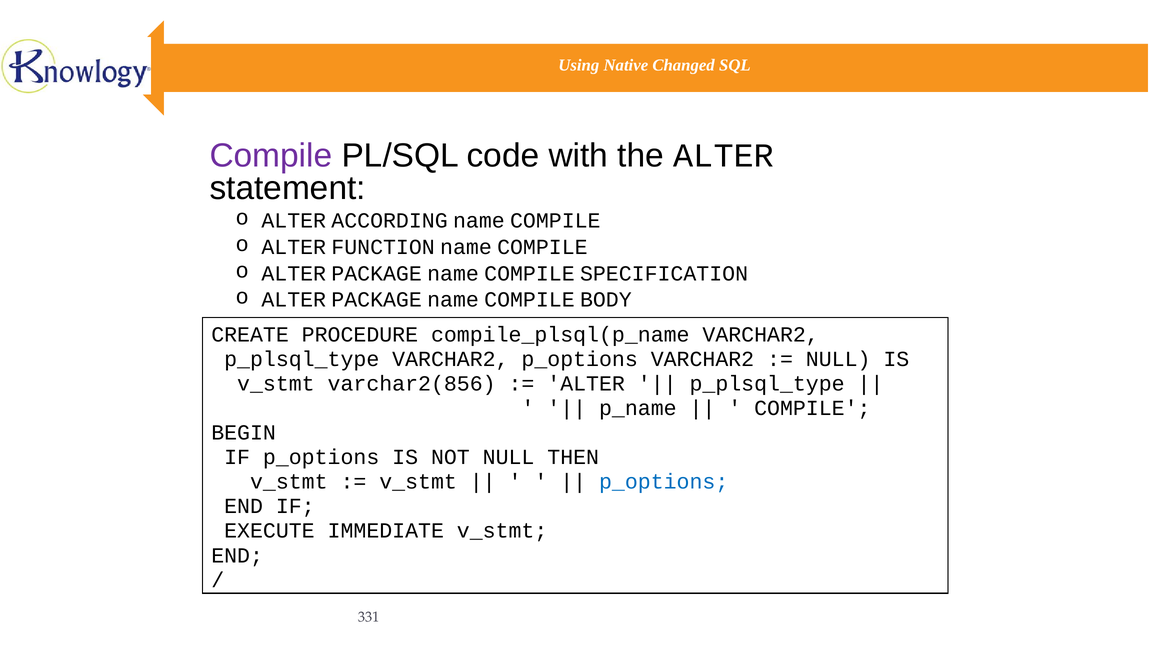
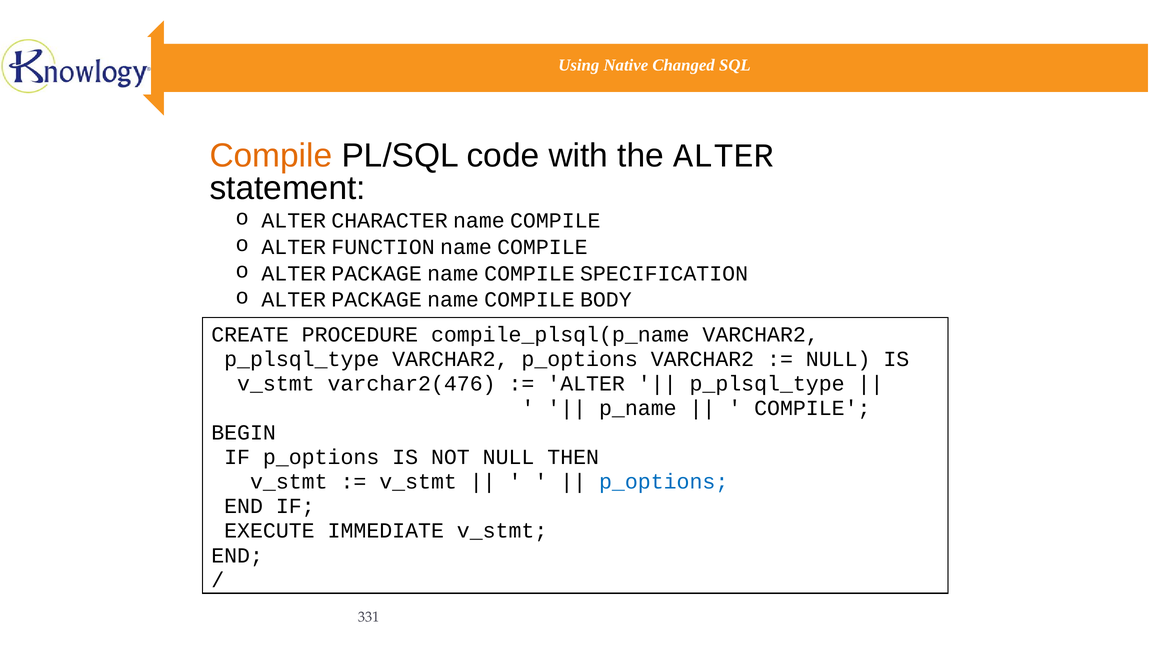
Compile at (271, 156) colour: purple -> orange
ACCORDING: ACCORDING -> CHARACTER
varchar2(856: varchar2(856 -> varchar2(476
